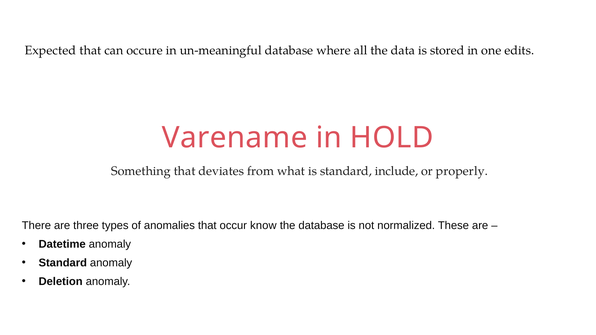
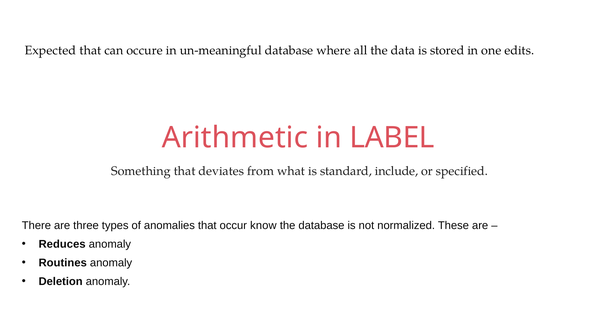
Varename: Varename -> Arithmetic
HOLD: HOLD -> LABEL
properly: properly -> specified
Datetime: Datetime -> Reduces
Standard at (63, 263): Standard -> Routines
